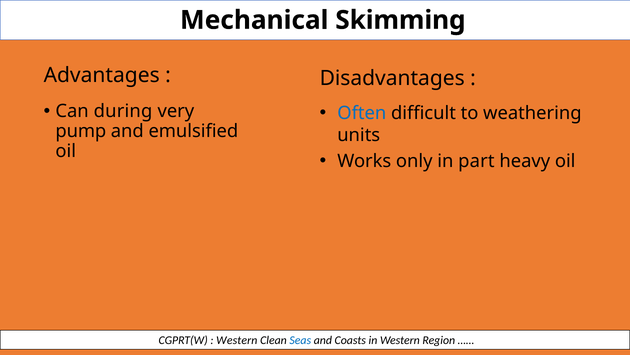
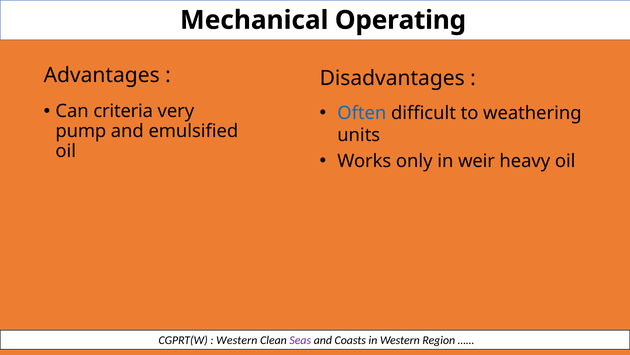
Skimming: Skimming -> Operating
during: during -> criteria
part: part -> weir
Seas colour: blue -> purple
